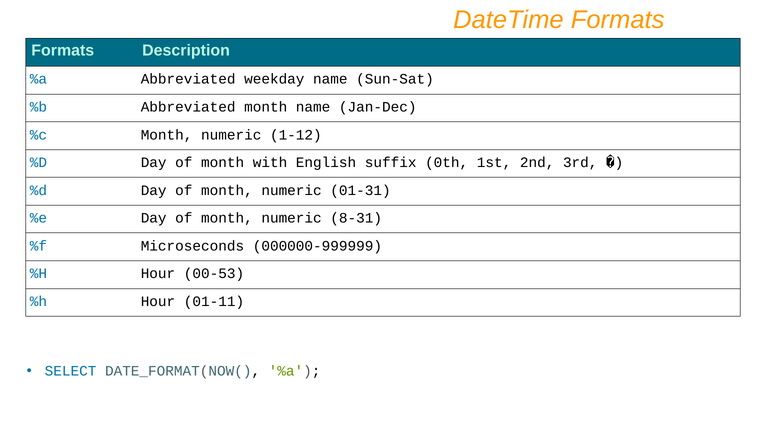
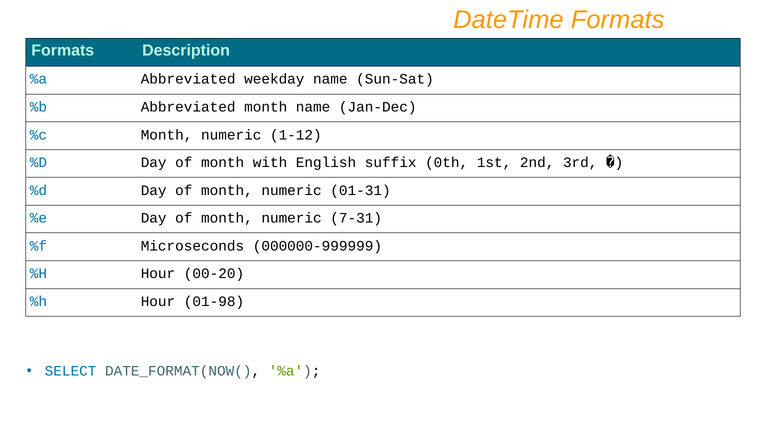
8-31: 8-31 -> 7-31
00-53: 00-53 -> 00-20
01-11: 01-11 -> 01-98
